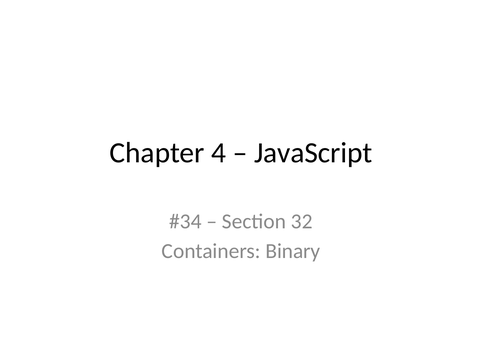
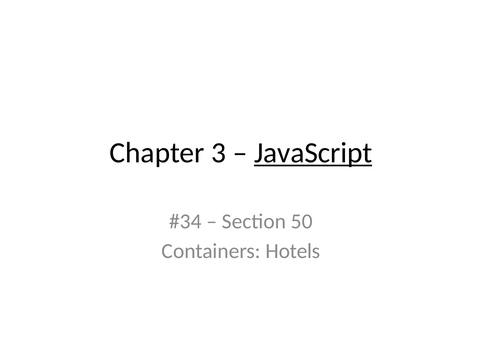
4: 4 -> 3
JavaScript underline: none -> present
32: 32 -> 50
Binary: Binary -> Hotels
